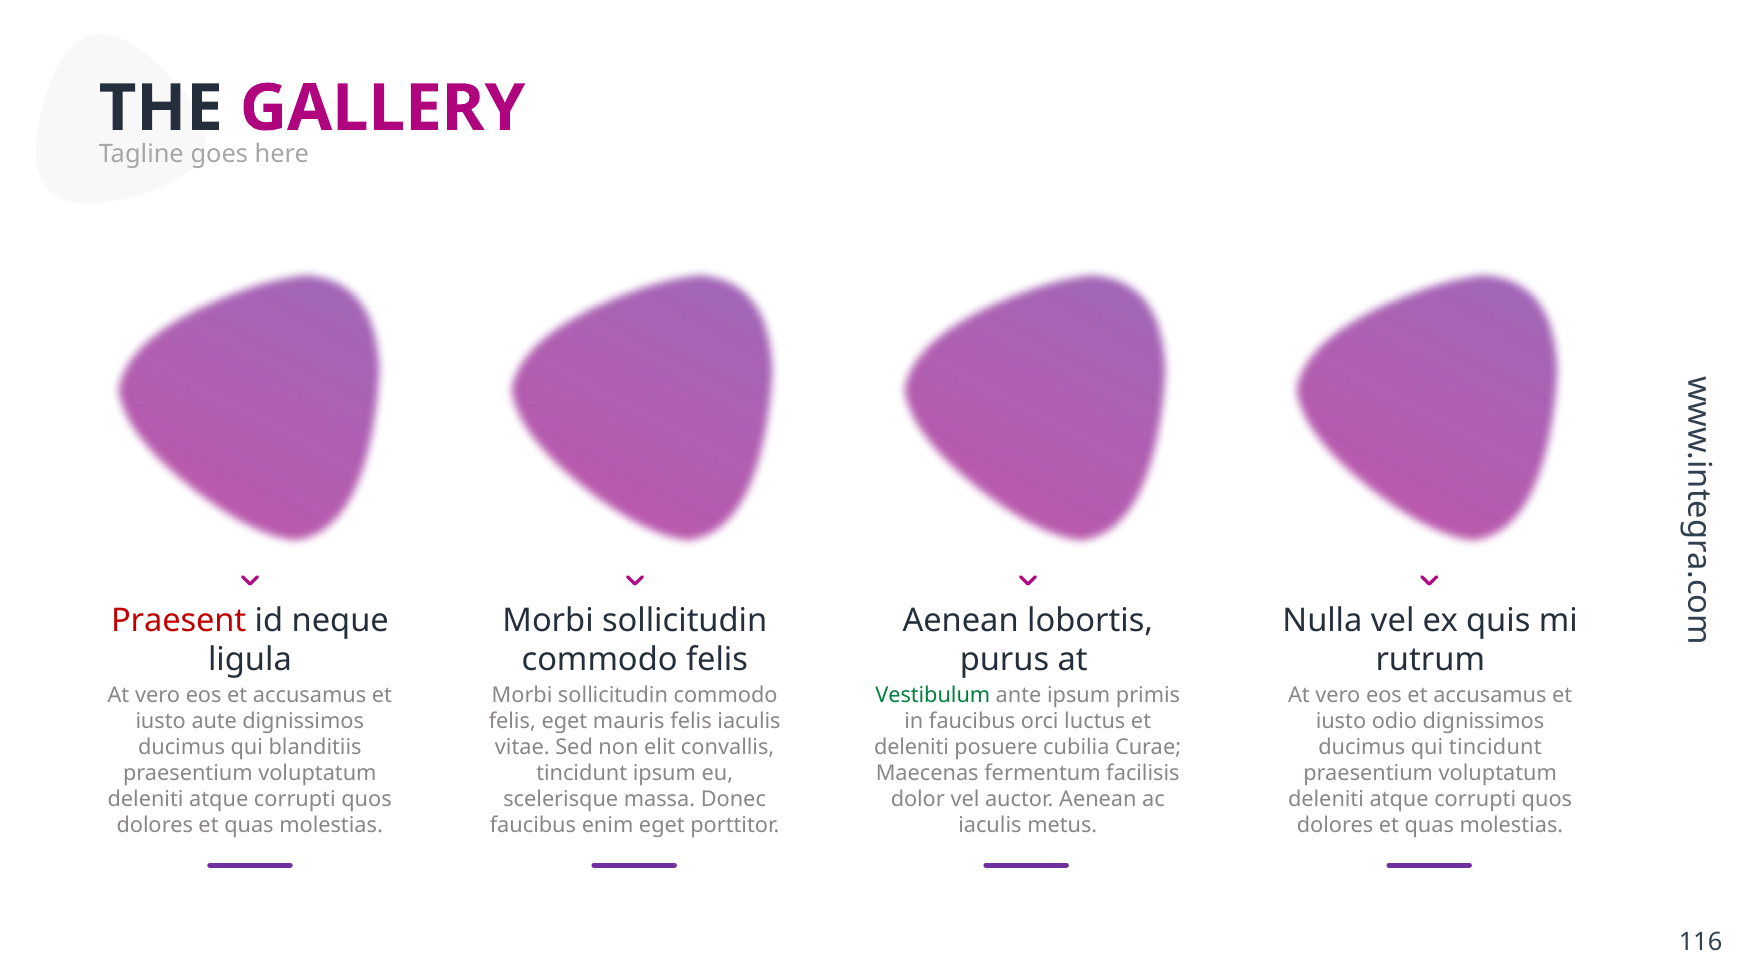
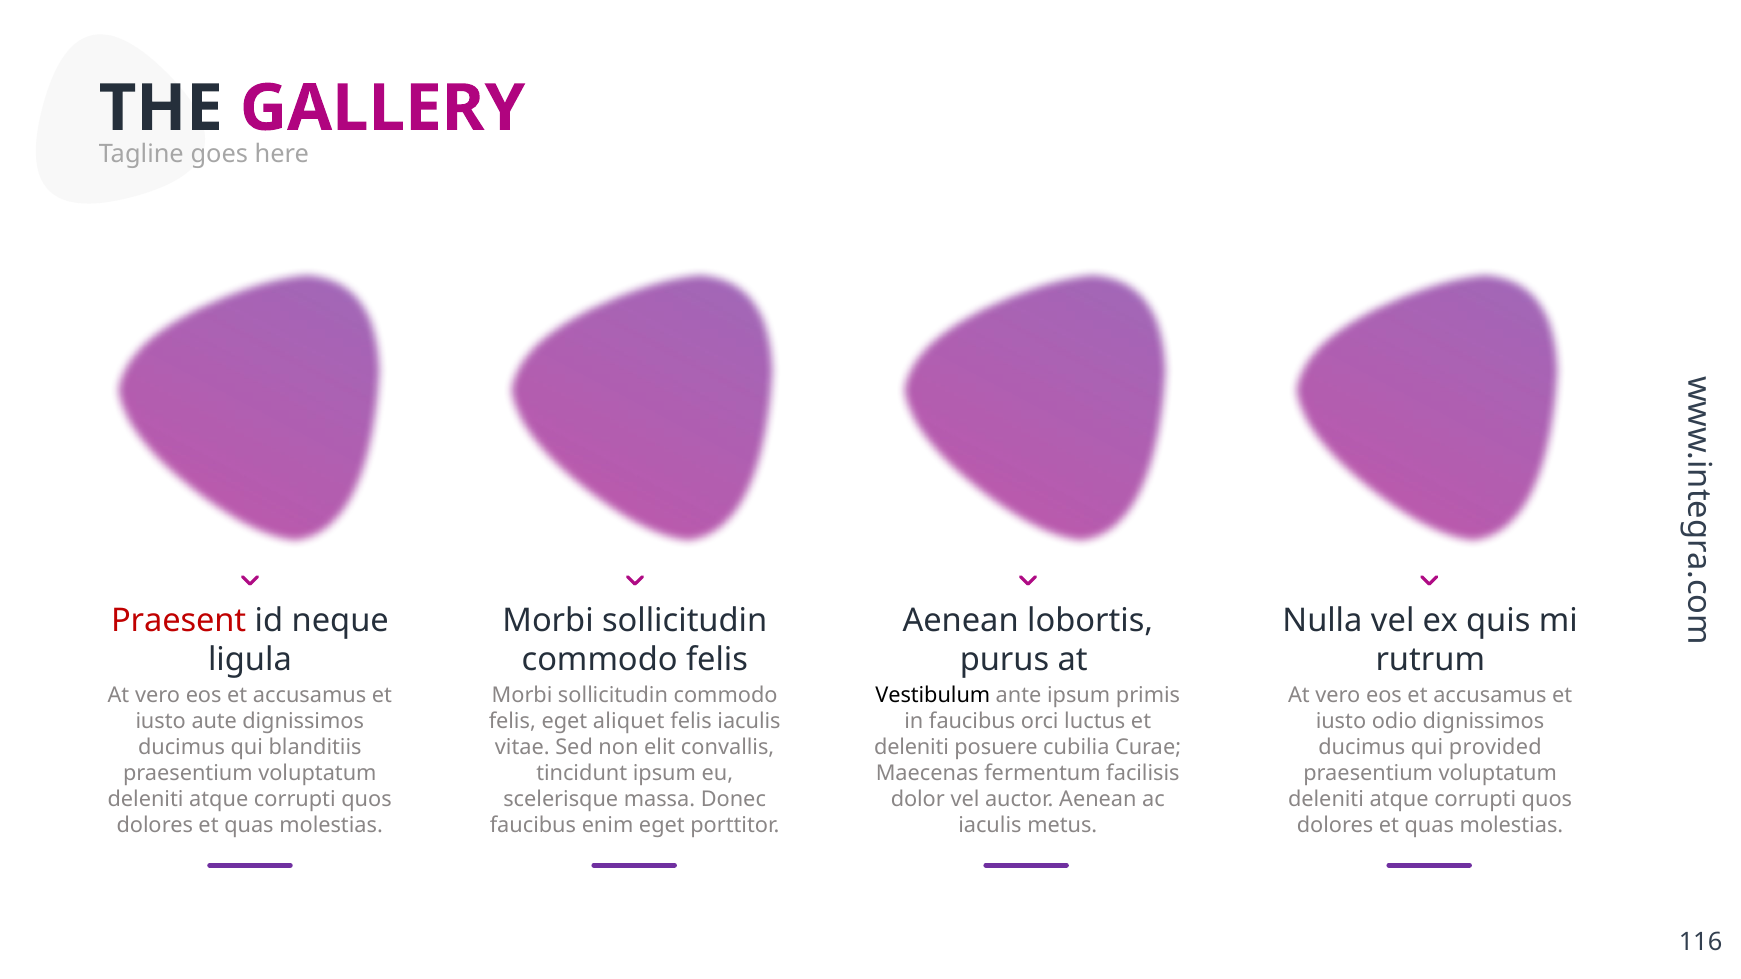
Vestibulum colour: green -> black
mauris: mauris -> aliquet
qui tincidunt: tincidunt -> provided
